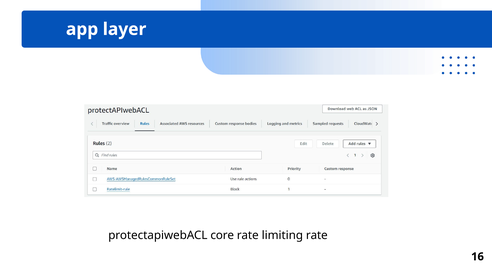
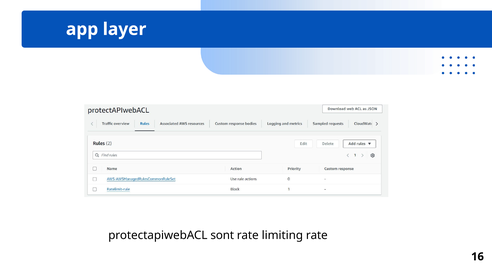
core: core -> sont
